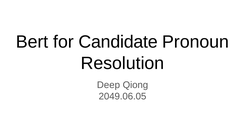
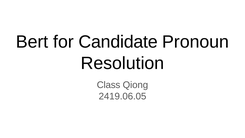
Deep: Deep -> Class
2049.06.05: 2049.06.05 -> 2419.06.05
